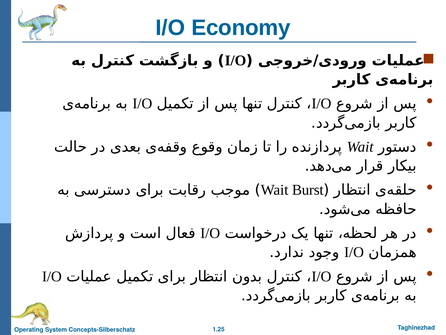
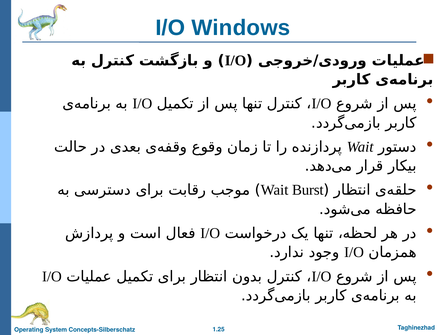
Economy: Economy -> Windows
